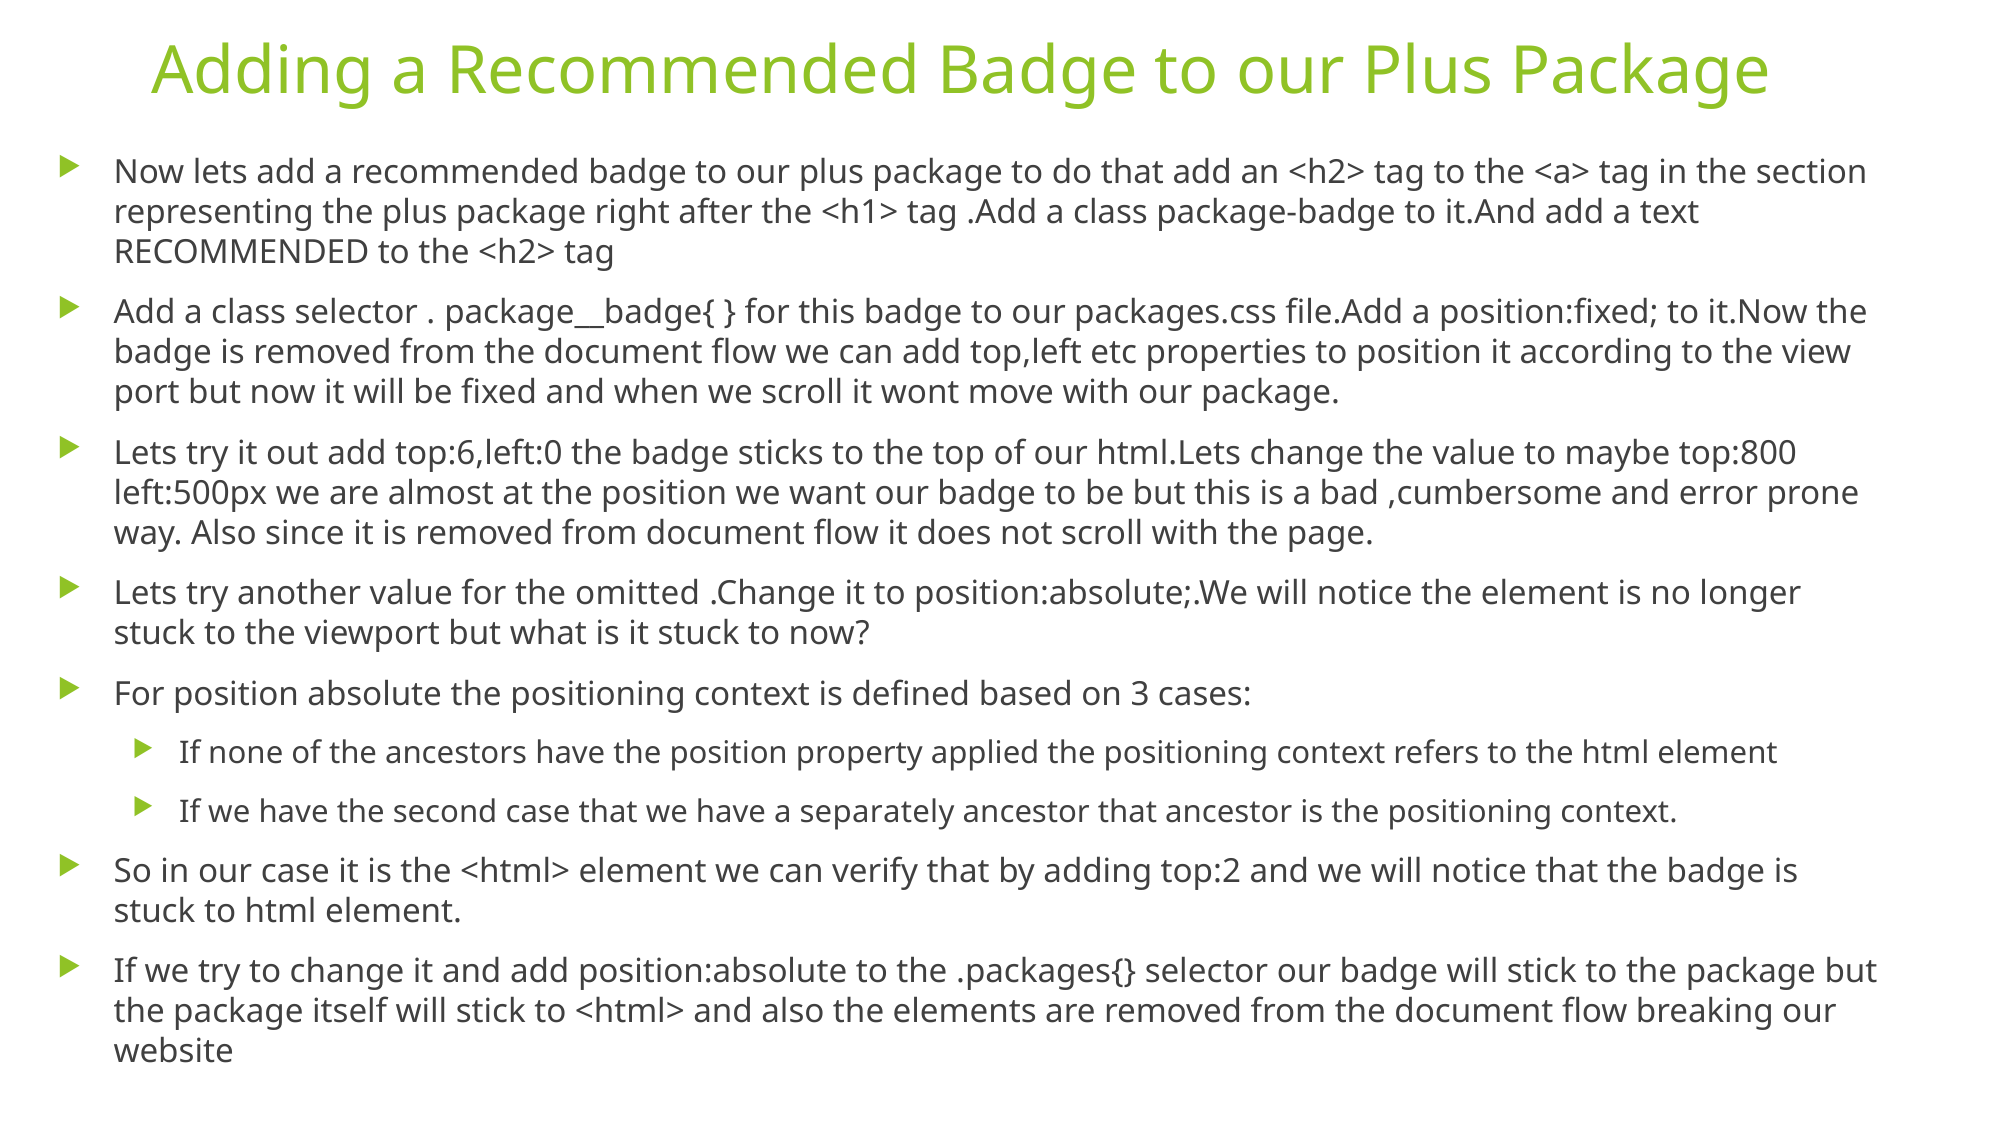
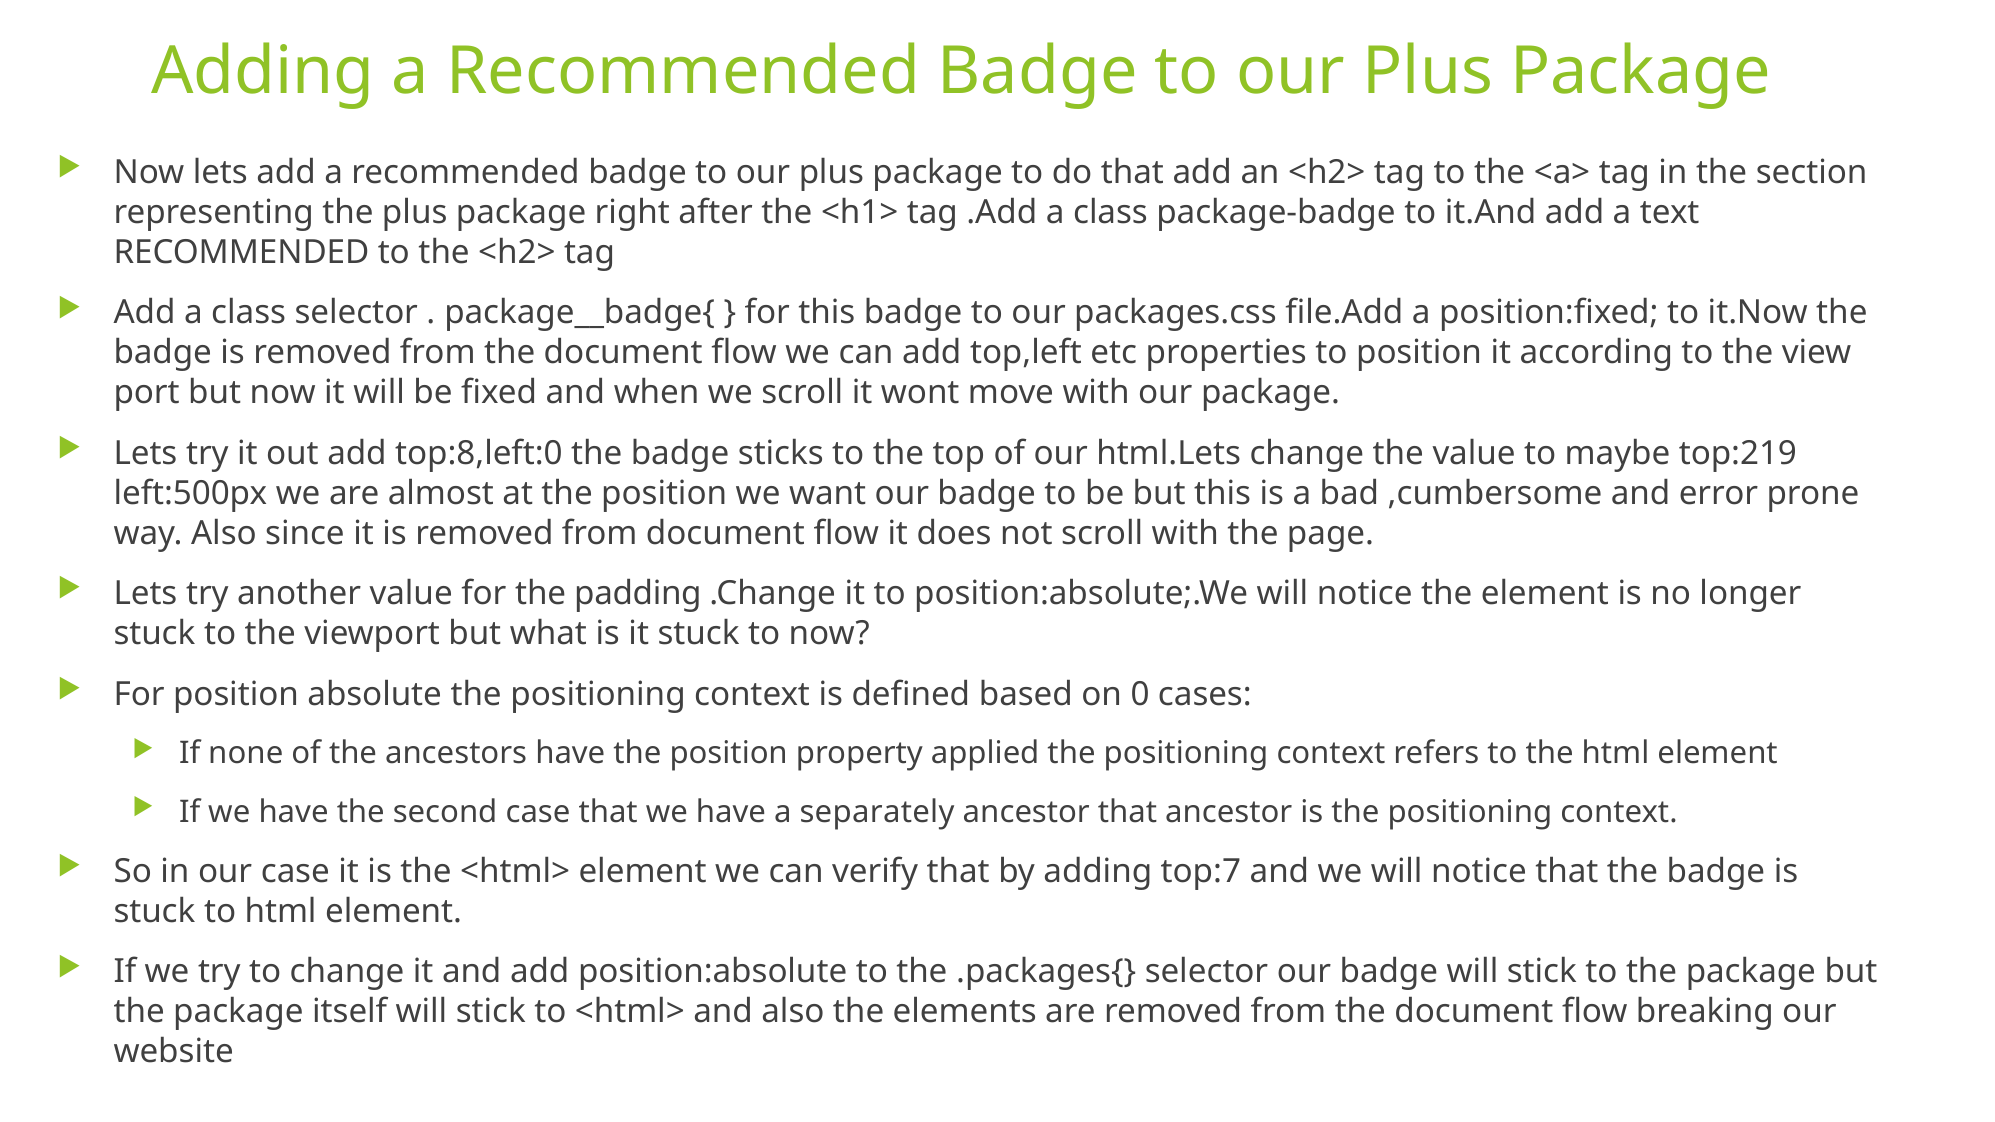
top:6,left:0: top:6,left:0 -> top:8,left:0
top:800: top:800 -> top:219
omitted: omitted -> padding
3: 3 -> 0
top:2: top:2 -> top:7
